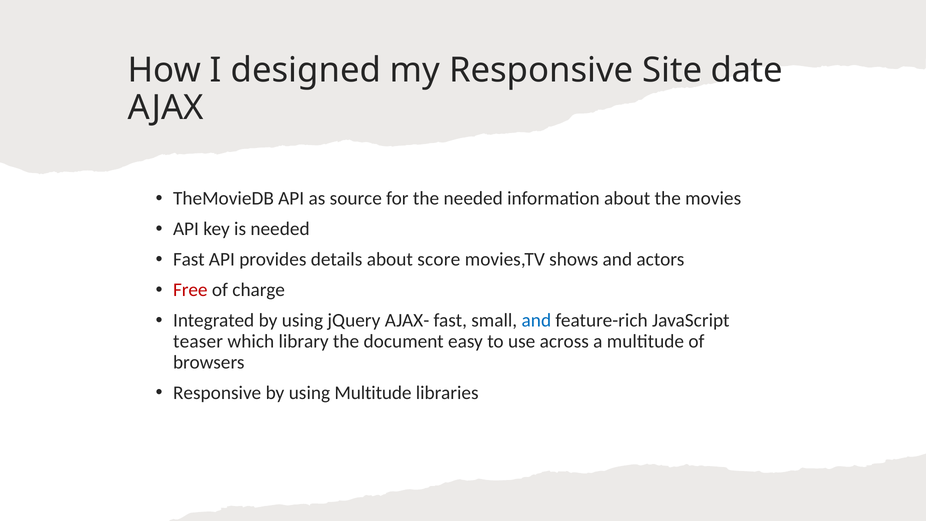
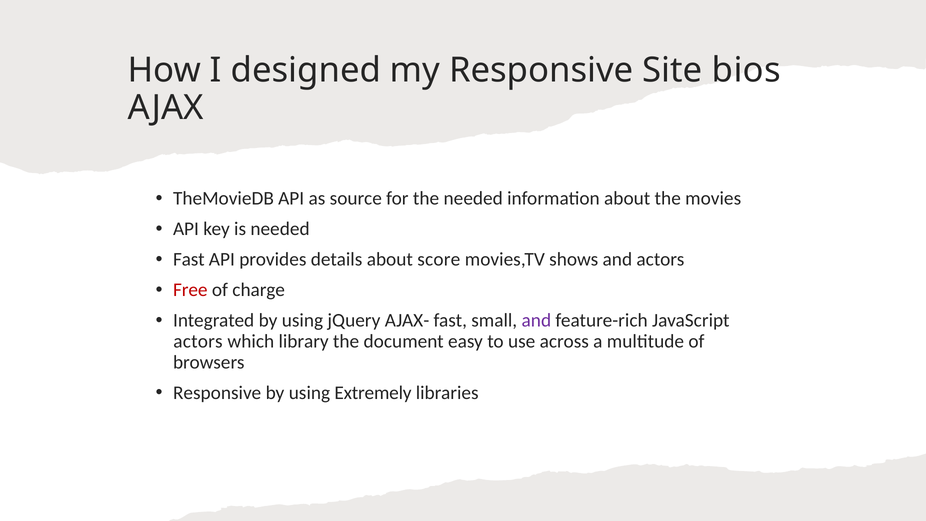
date: date -> bios
and at (536, 321) colour: blue -> purple
teaser at (198, 341): teaser -> actors
using Multitude: Multitude -> Extremely
